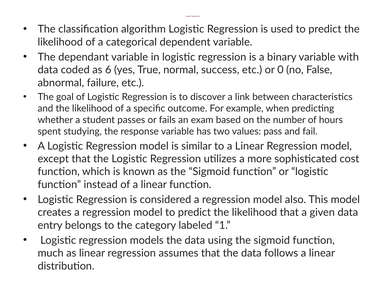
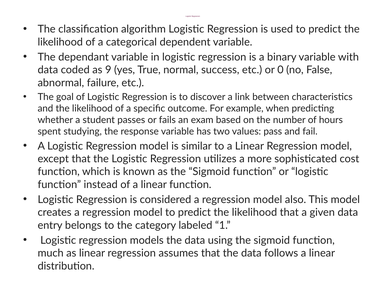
6: 6 -> 9
